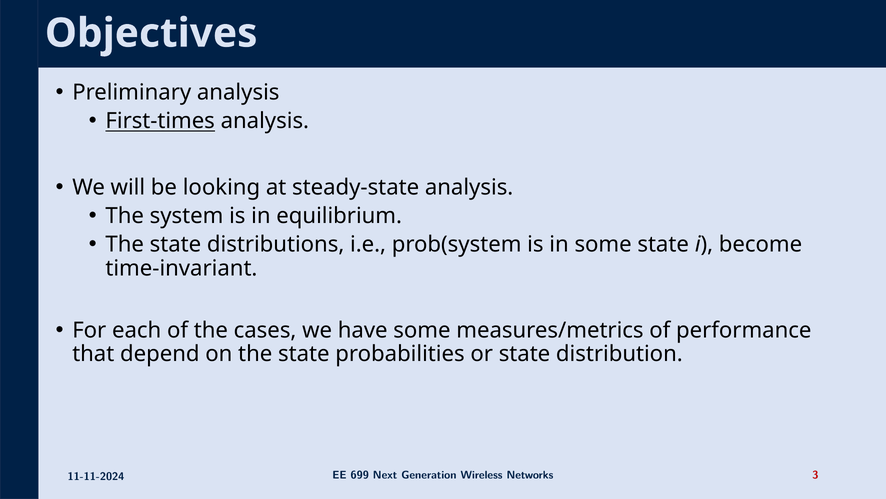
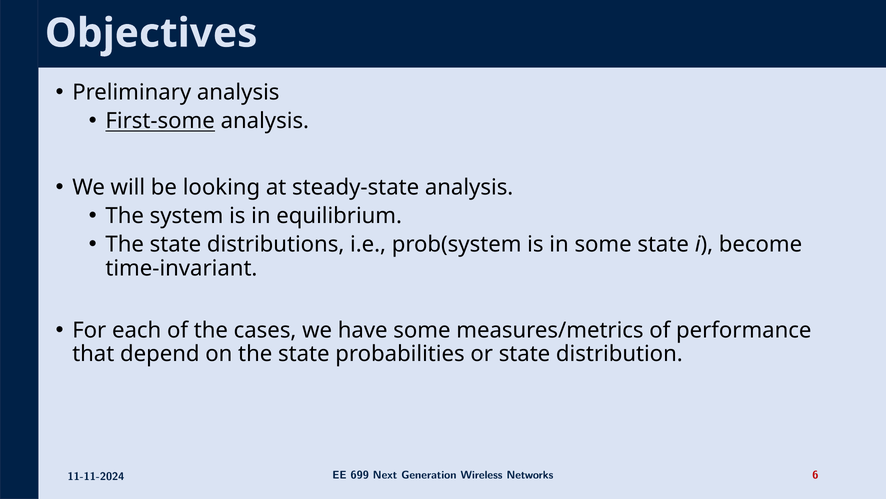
First-times: First-times -> First-some
3: 3 -> 6
